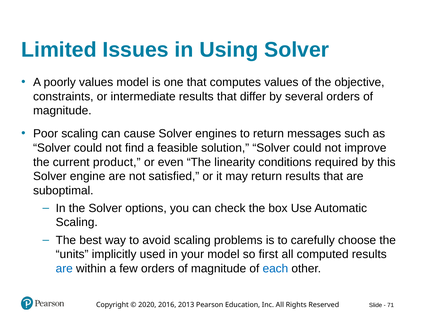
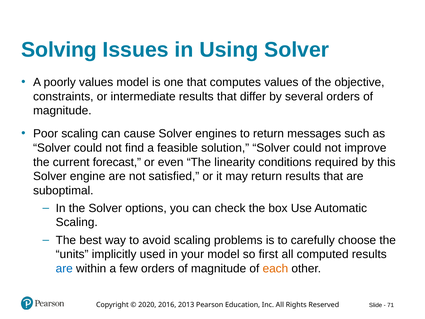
Limited: Limited -> Solving
product: product -> forecast
each colour: blue -> orange
